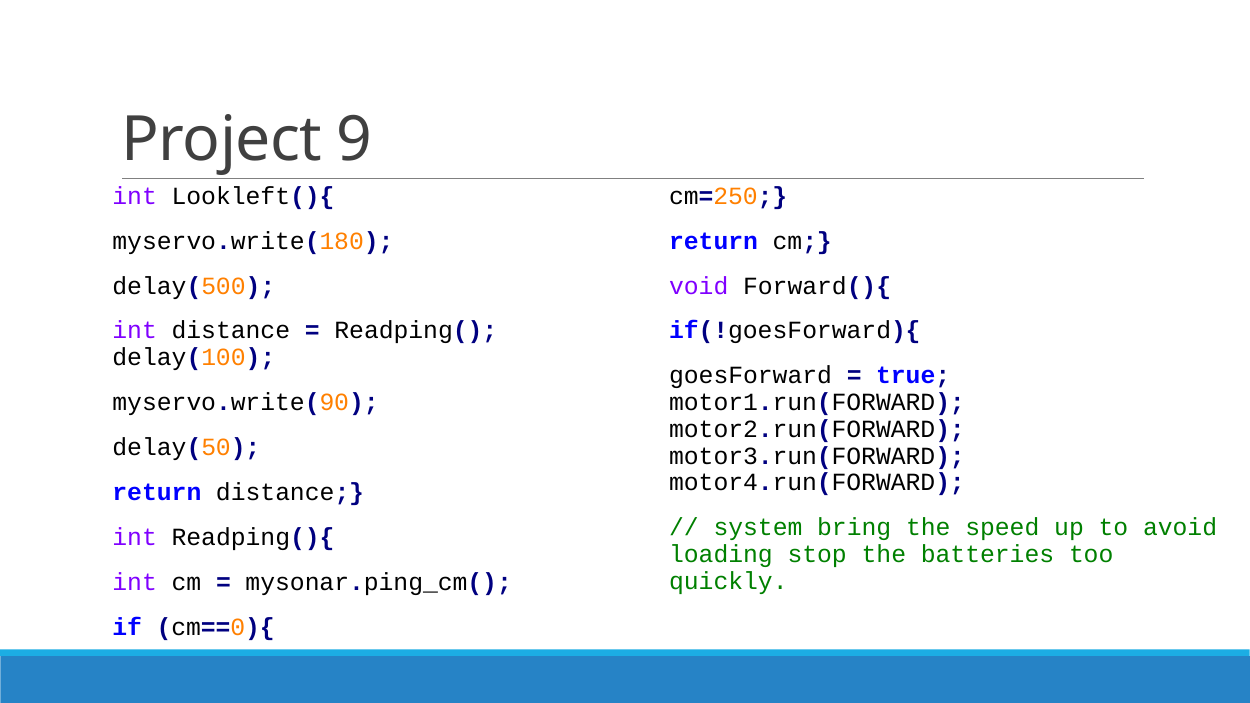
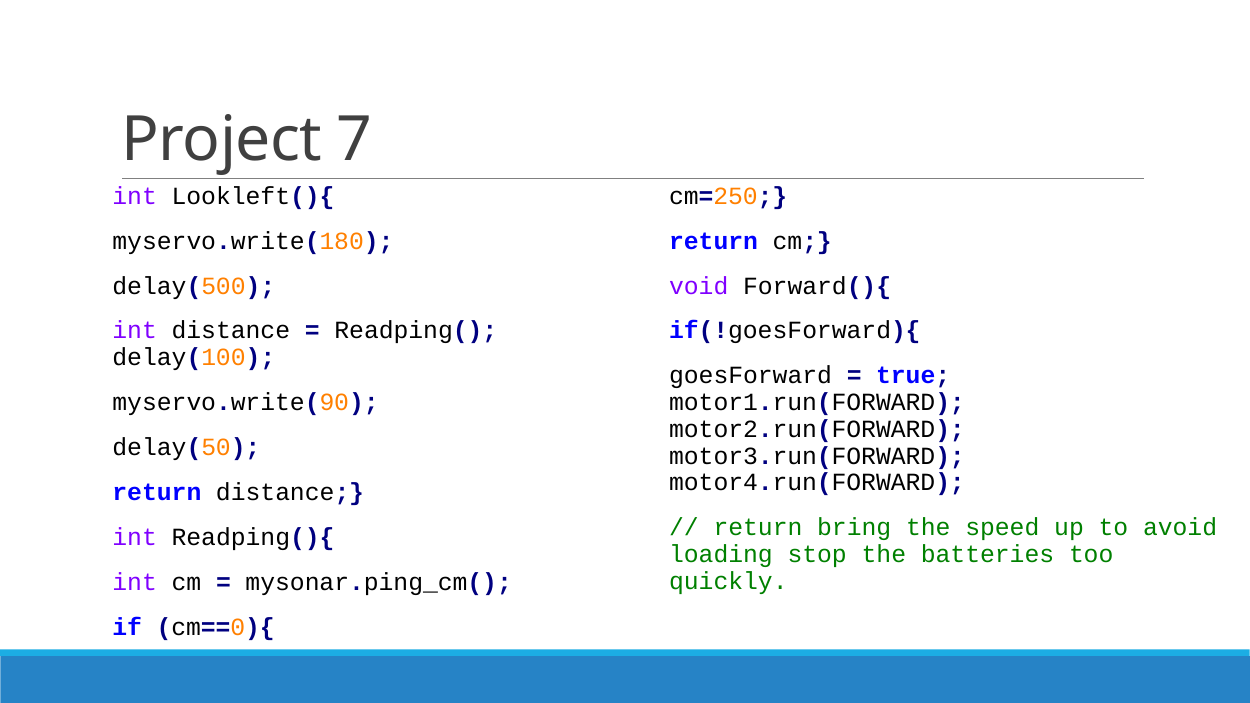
9: 9 -> 7
system at (758, 528): system -> return
